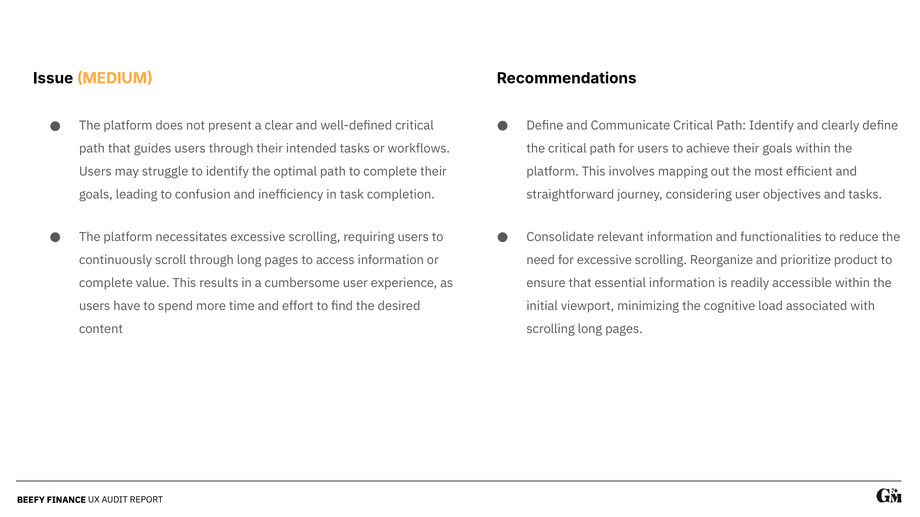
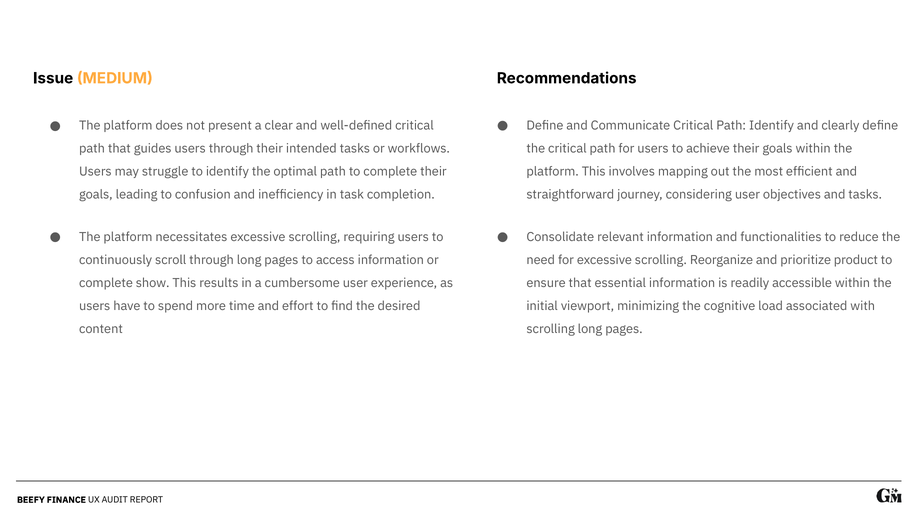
value: value -> show
